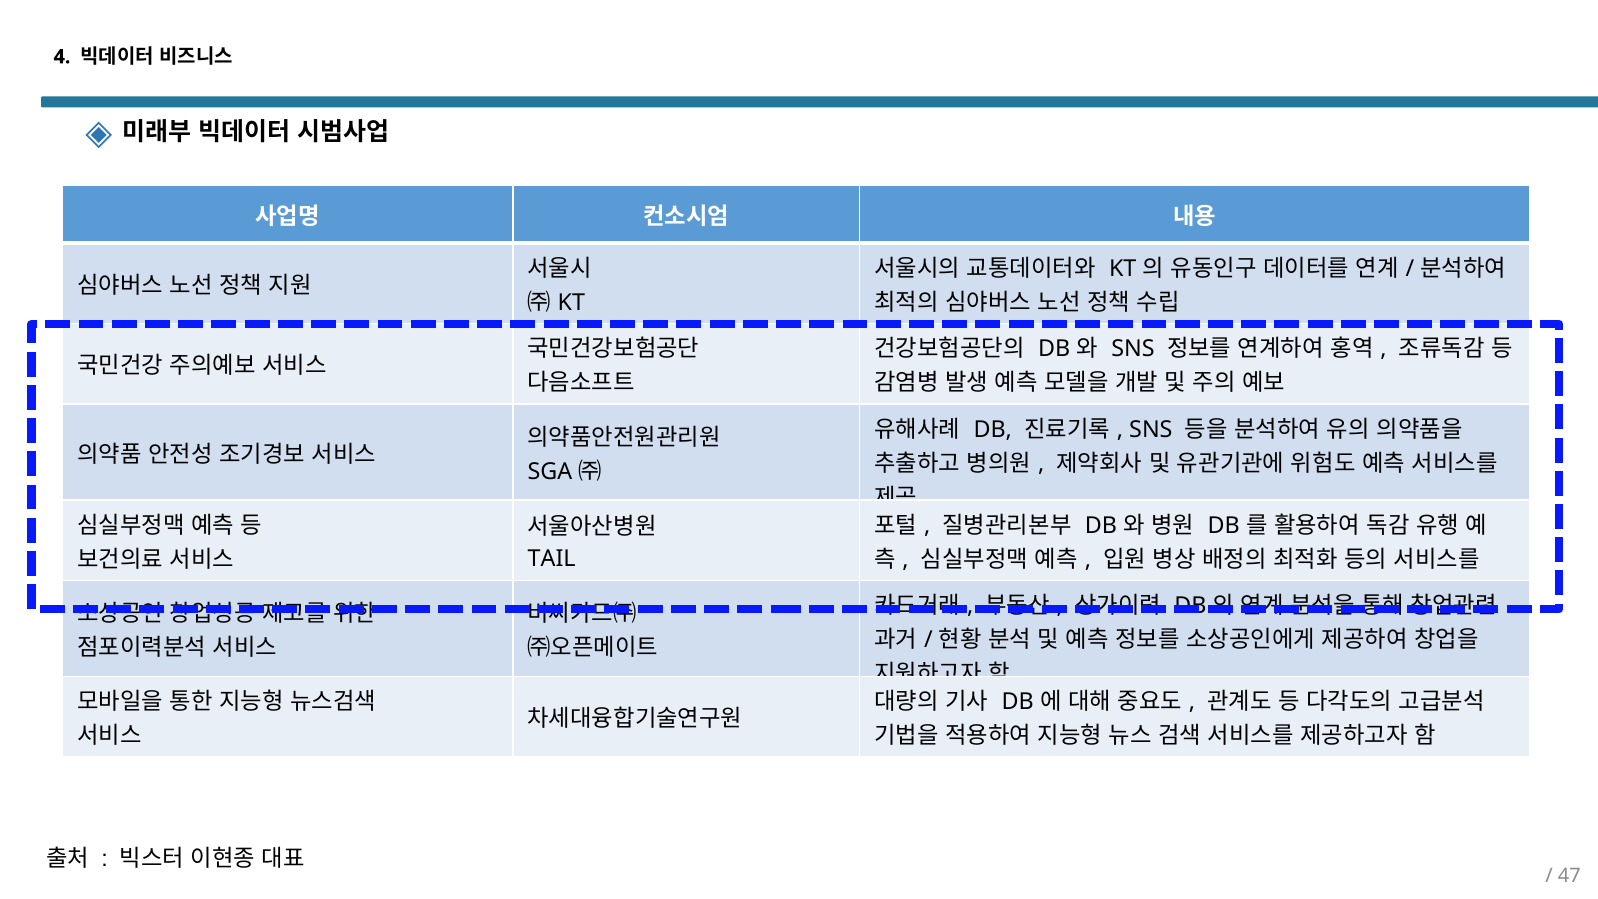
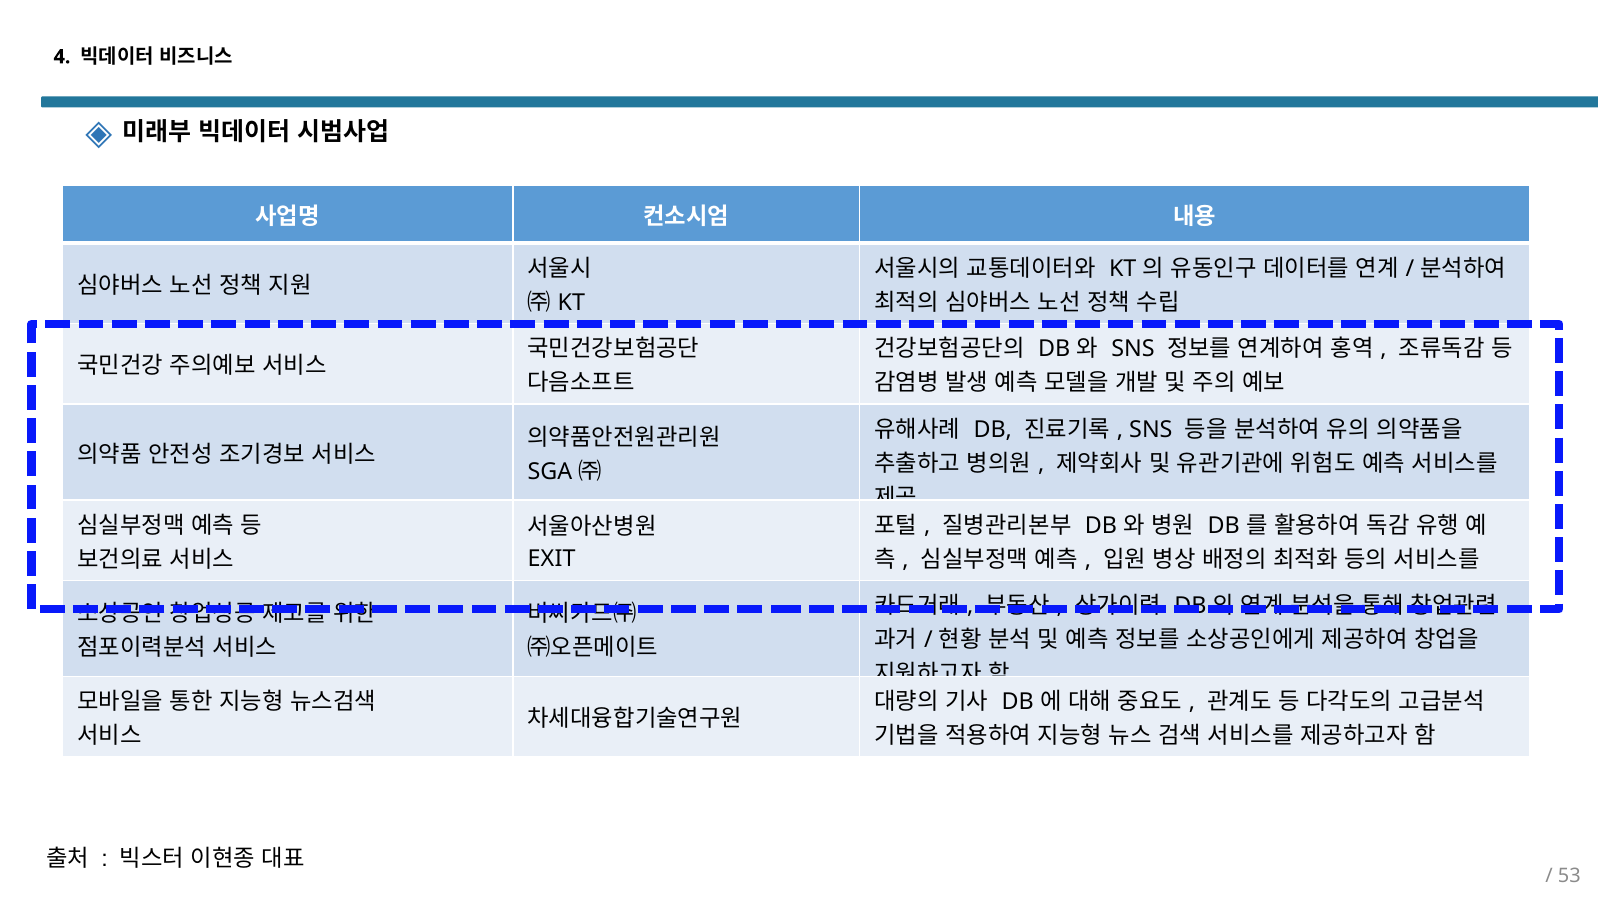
TAIL: TAIL -> EXIT
47: 47 -> 53
